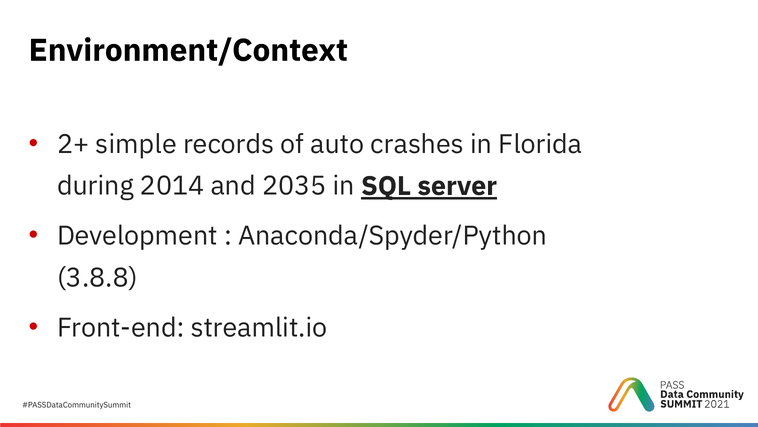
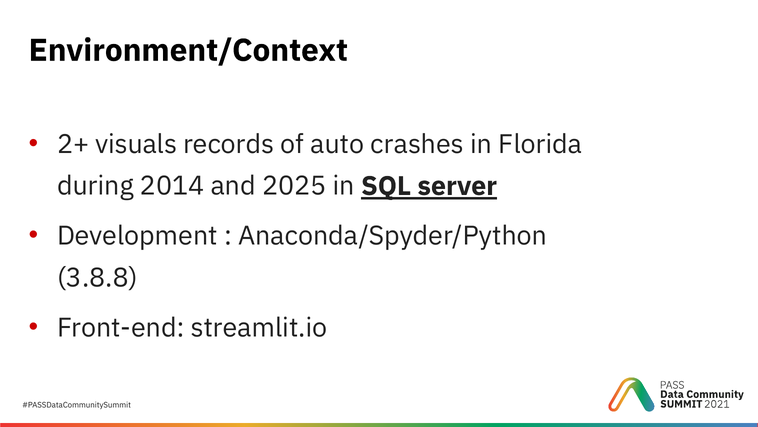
simple: simple -> visuals
2035: 2035 -> 2025
